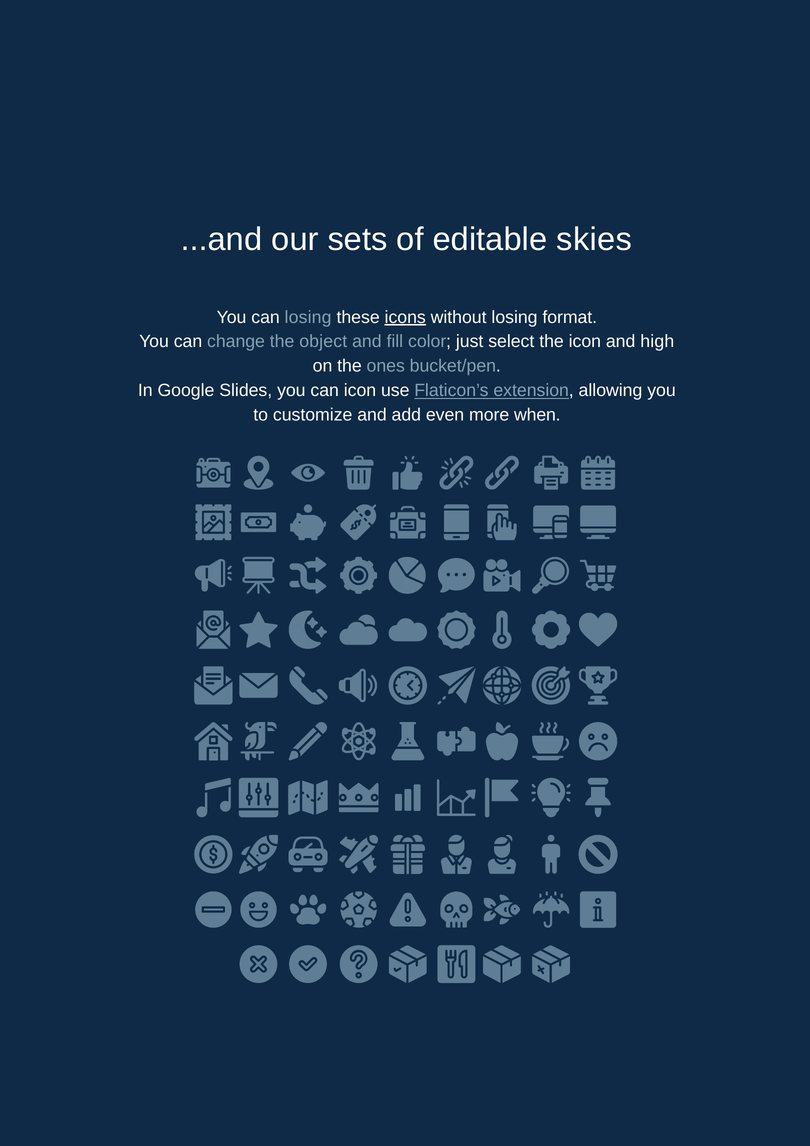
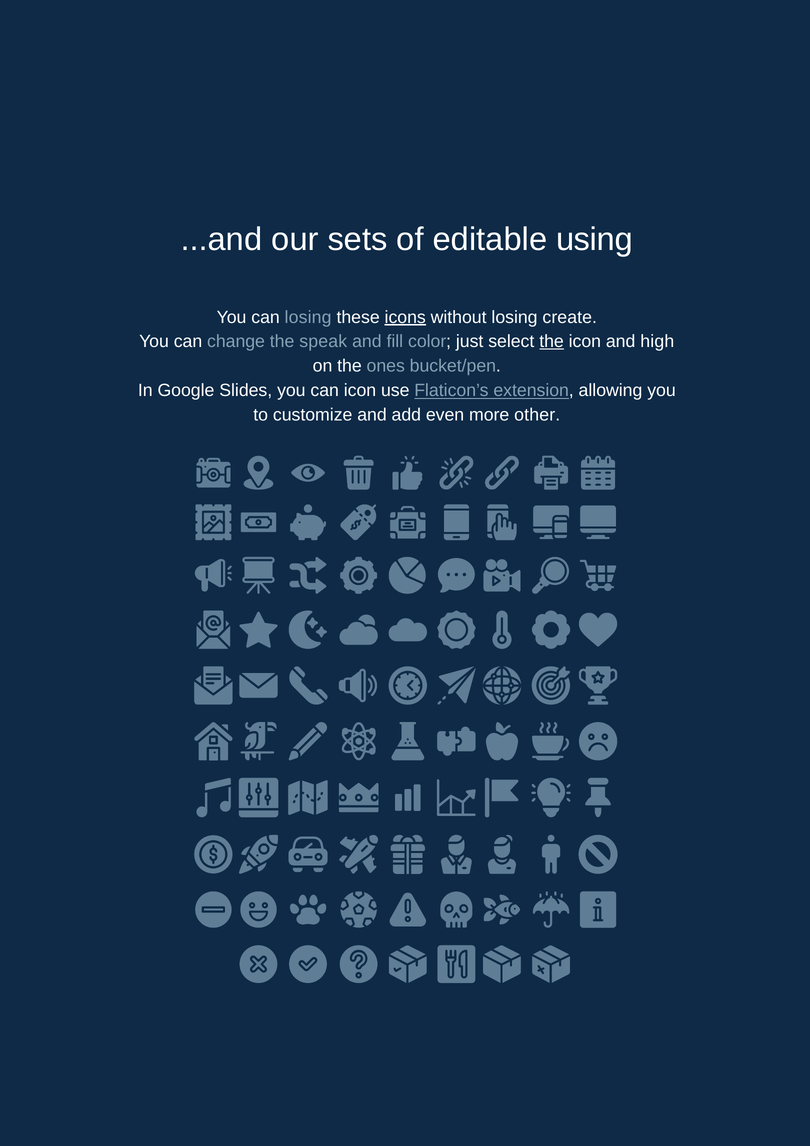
skies: skies -> using
format: format -> create
object: object -> speak
the at (552, 341) underline: none -> present
when: when -> other
